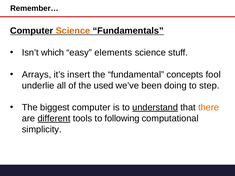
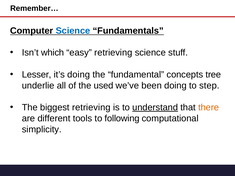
Science at (73, 31) colour: orange -> blue
easy elements: elements -> retrieving
Arrays: Arrays -> Lesser
it’s insert: insert -> doing
fool: fool -> tree
biggest computer: computer -> retrieving
different underline: present -> none
